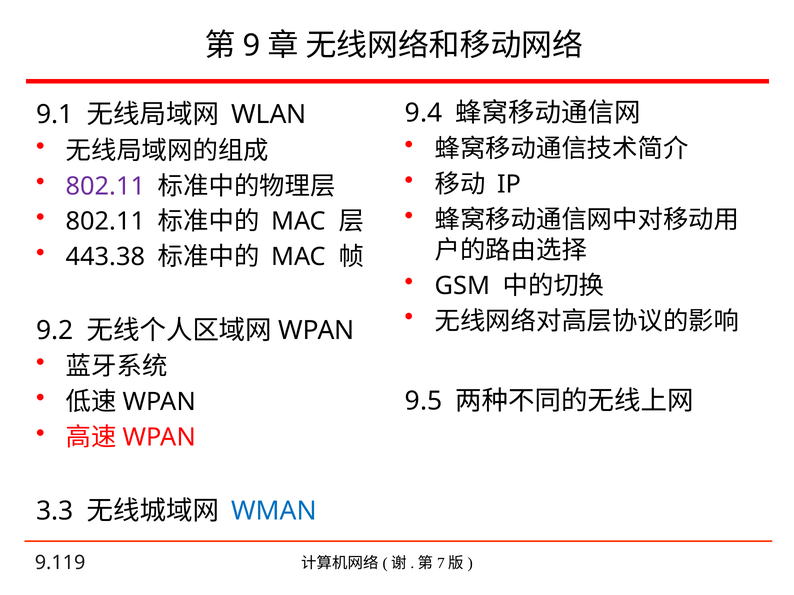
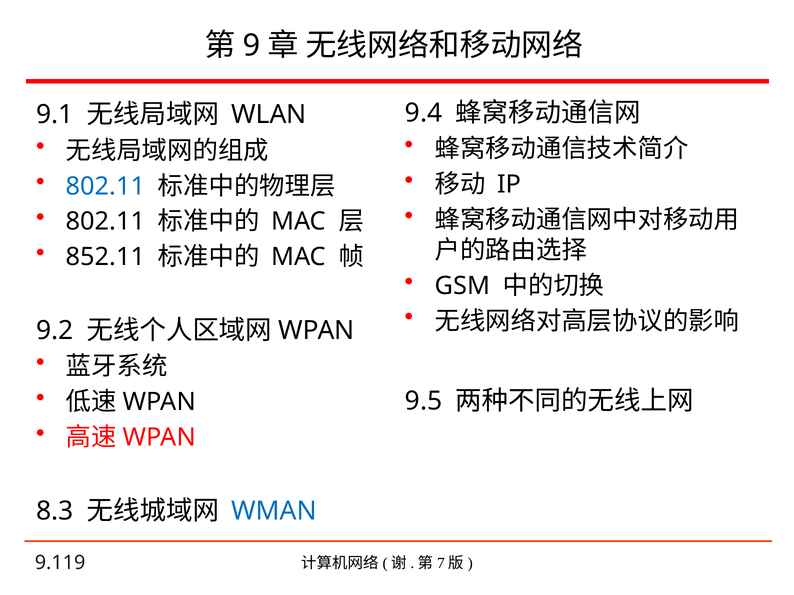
802.11 at (105, 186) colour: purple -> blue
443.38: 443.38 -> 852.11
3.3: 3.3 -> 8.3
